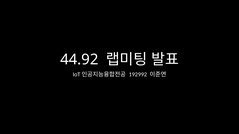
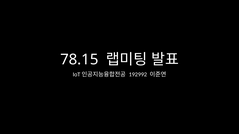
44.92: 44.92 -> 78.15
